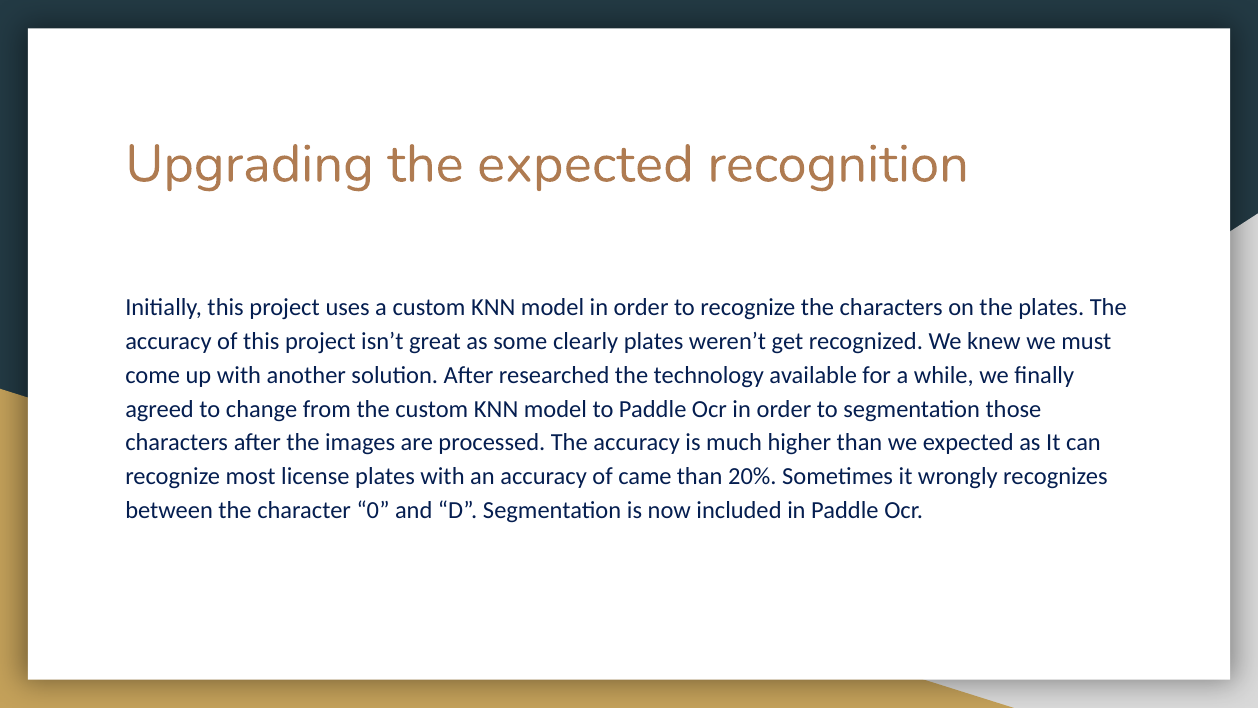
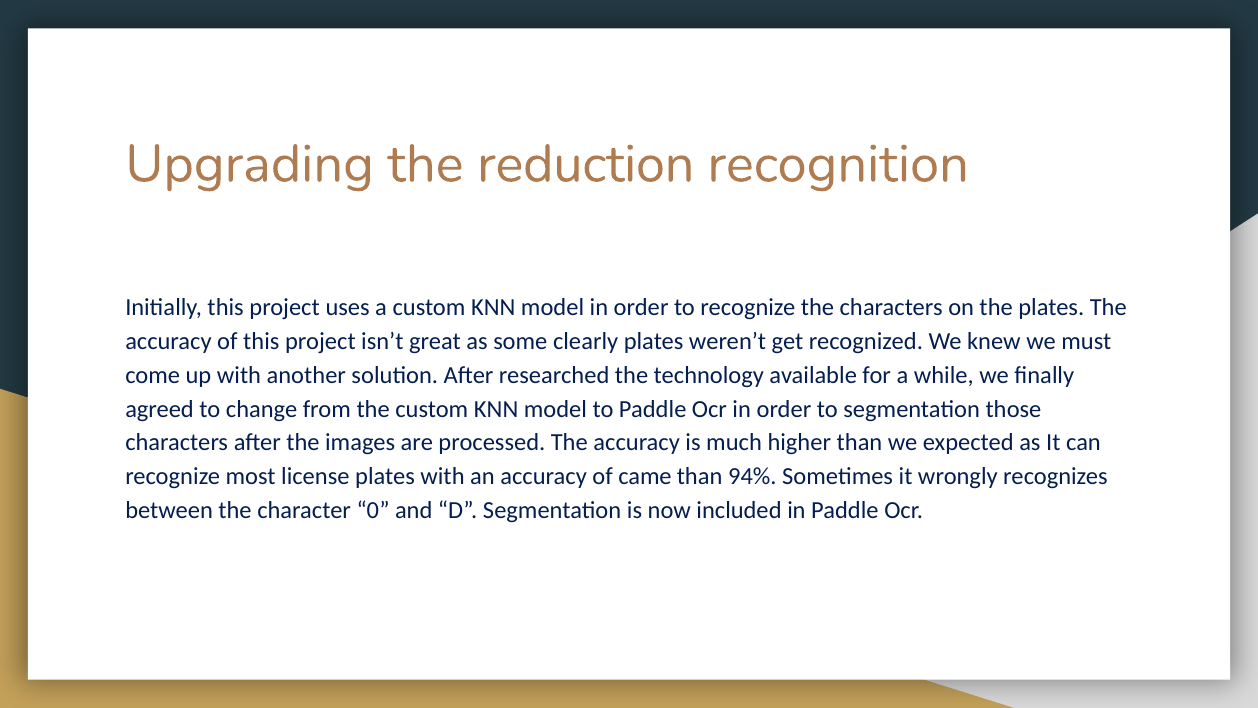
the expected: expected -> reduction
20%: 20% -> 94%
